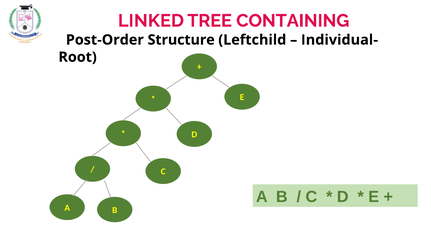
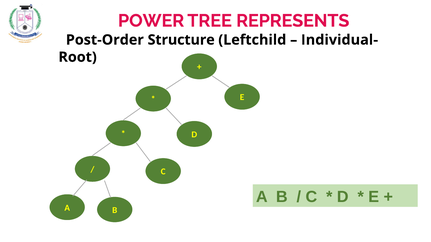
LINKED: LINKED -> POWER
CONTAINING: CONTAINING -> REPRESENTS
